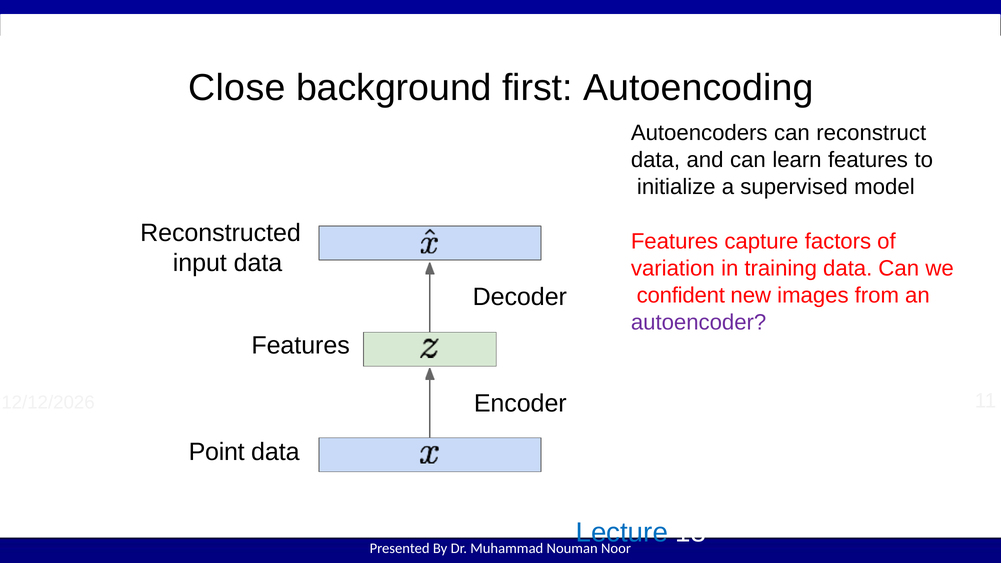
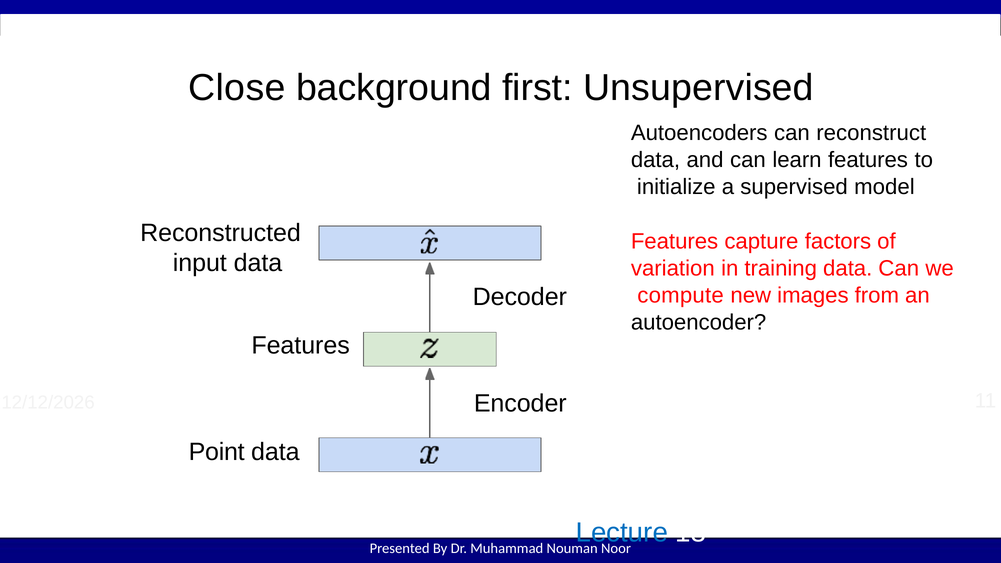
Autoencoding: Autoencoding -> Unsupervised
confident: confident -> compute
autoencoder colour: purple -> black
